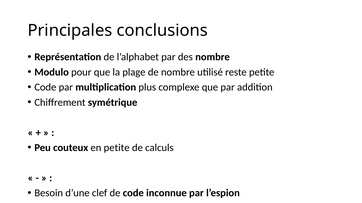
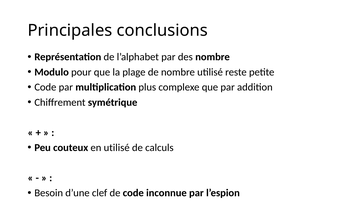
en petite: petite -> utilisé
